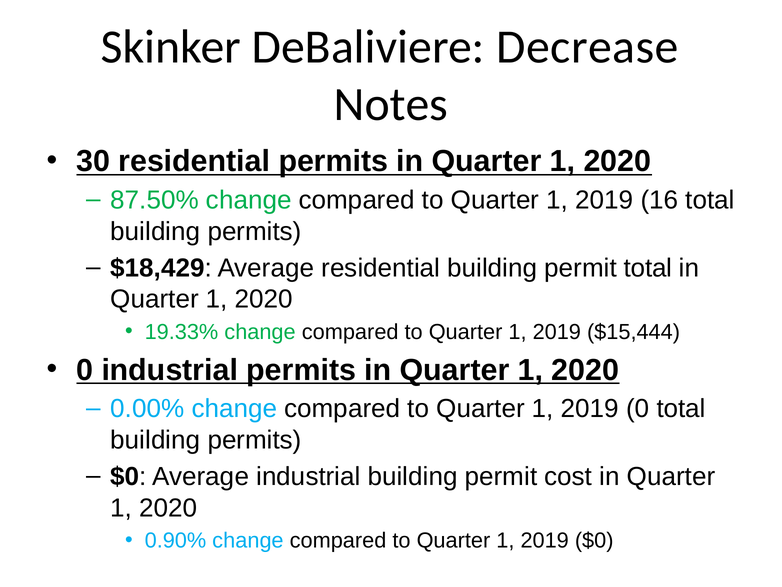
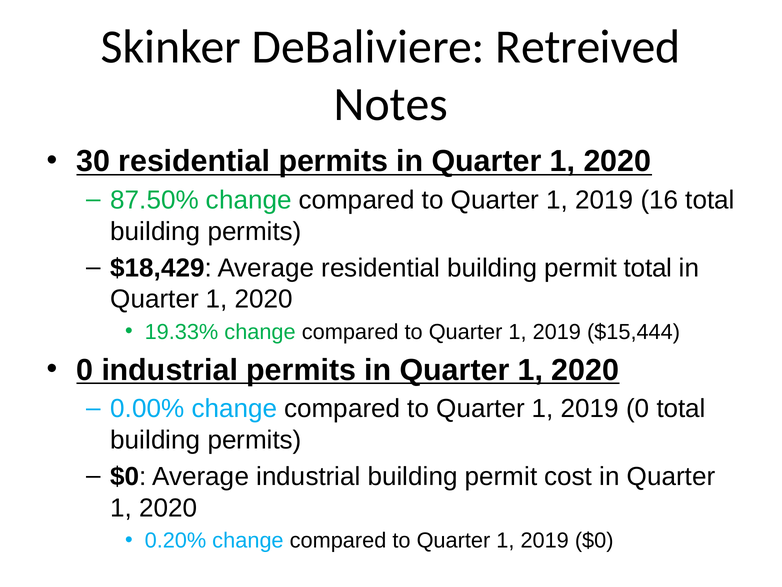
Decrease: Decrease -> Retreived
0.90%: 0.90% -> 0.20%
